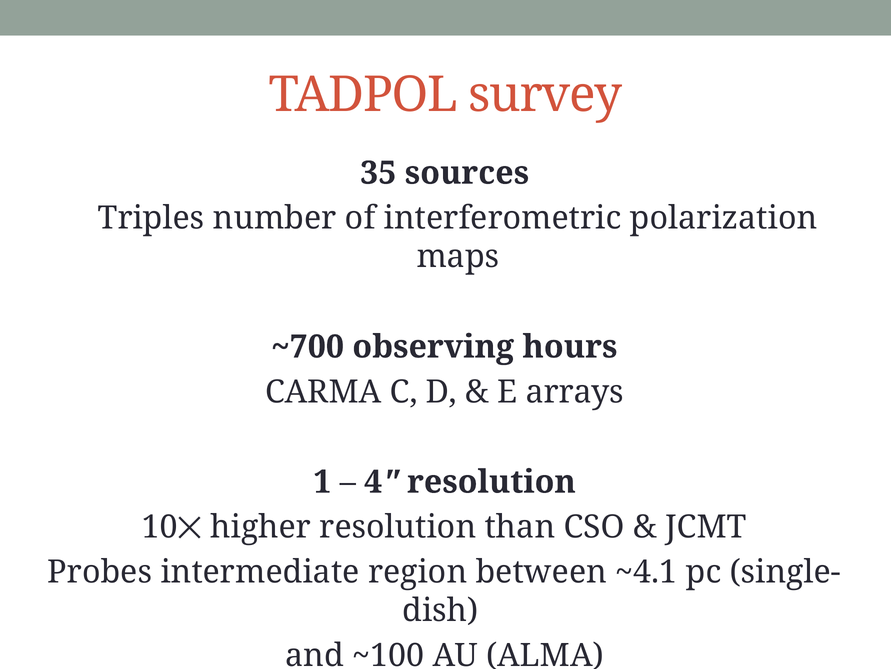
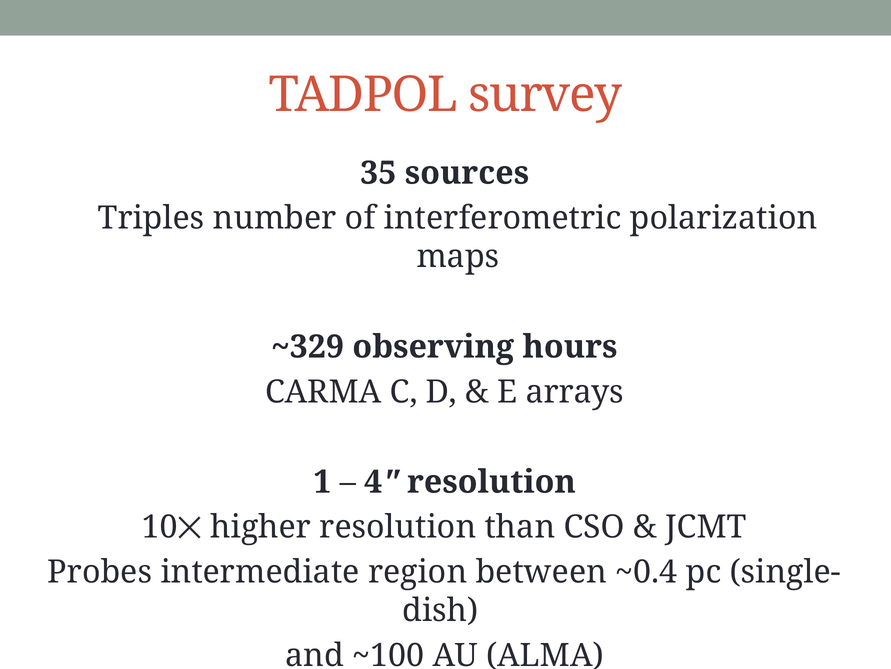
~700: ~700 -> ~329
~4.1: ~4.1 -> ~0.4
